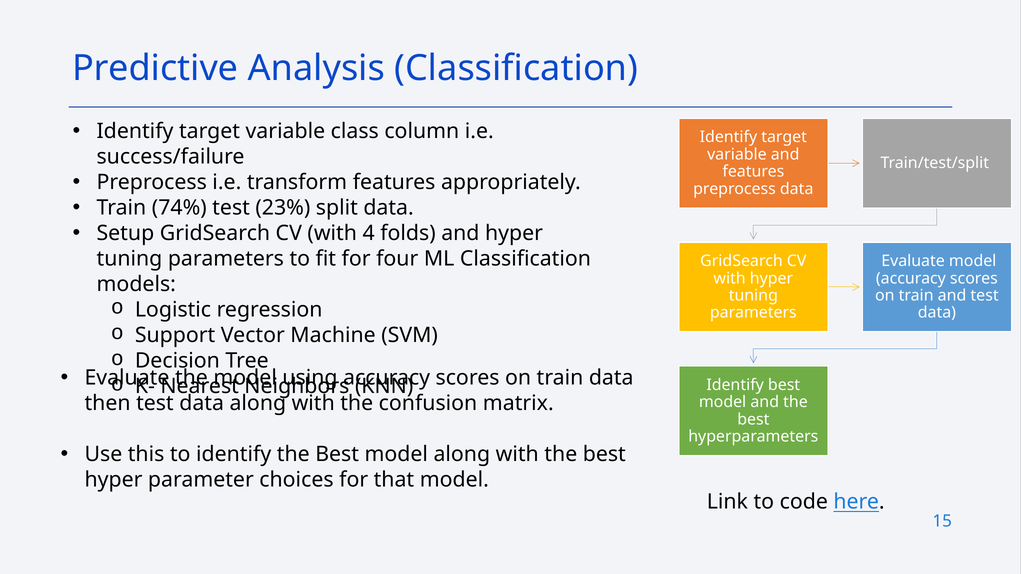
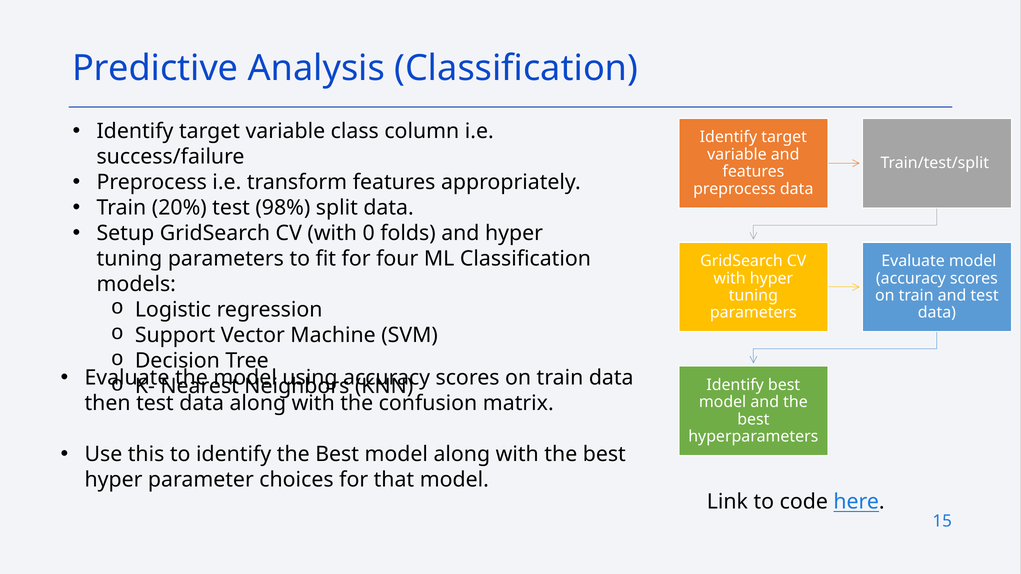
74%: 74% -> 20%
23%: 23% -> 98%
4: 4 -> 0
